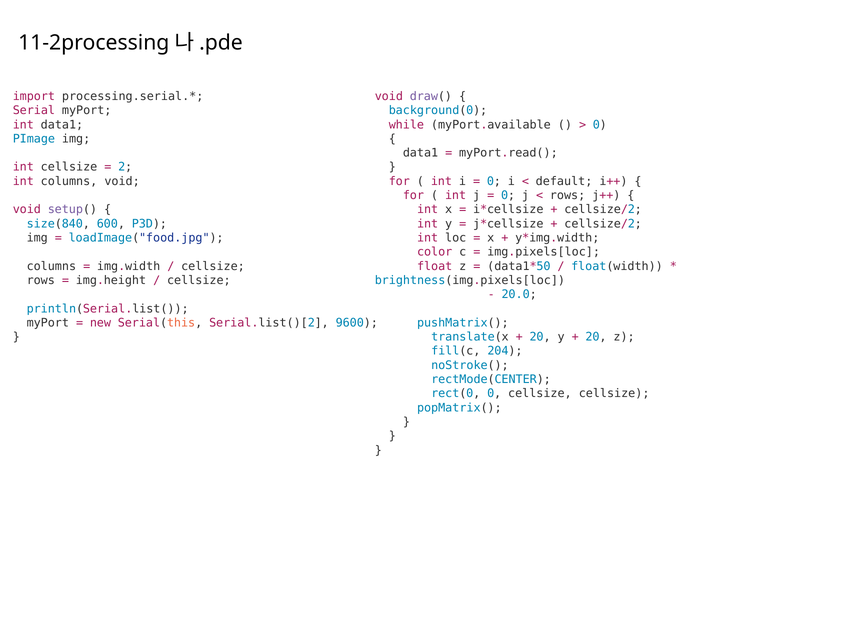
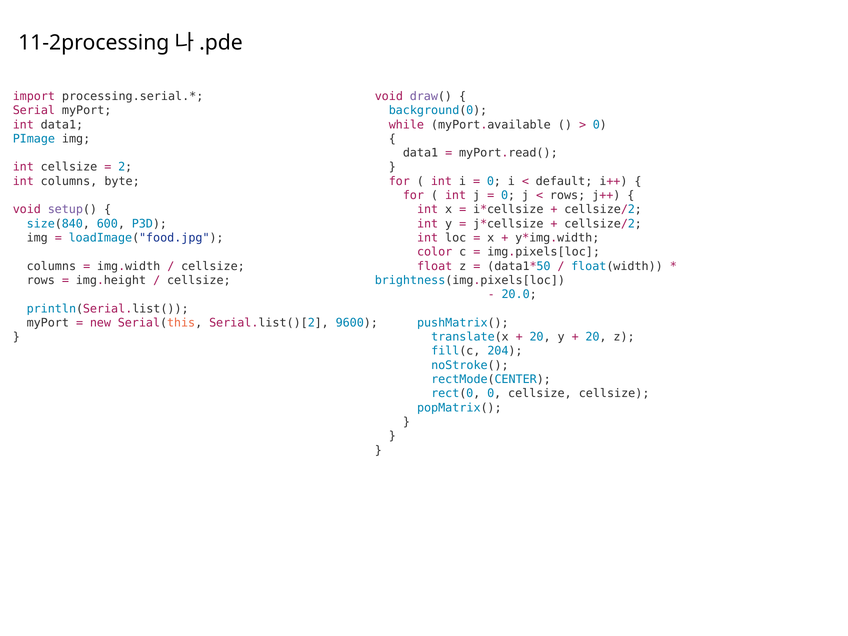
columns void: void -> byte
